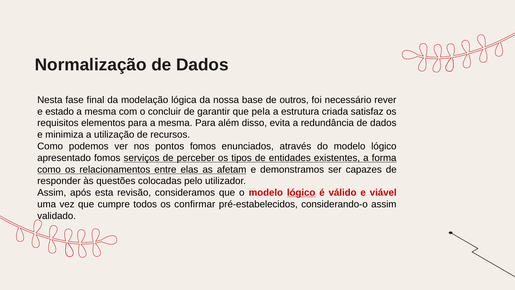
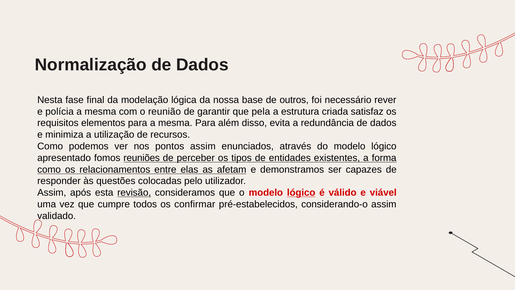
estado: estado -> polícia
concluir: concluir -> reunião
pontos fomos: fomos -> assim
serviços: serviços -> reuniões
revisão underline: none -> present
